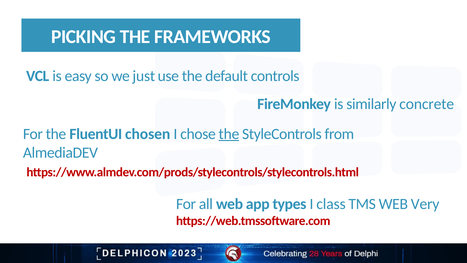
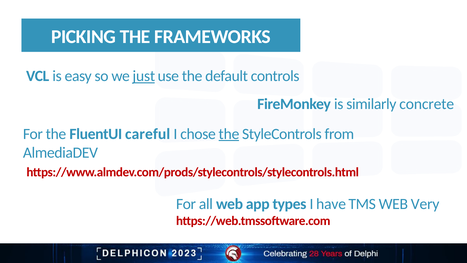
just underline: none -> present
chosen: chosen -> careful
class: class -> have
